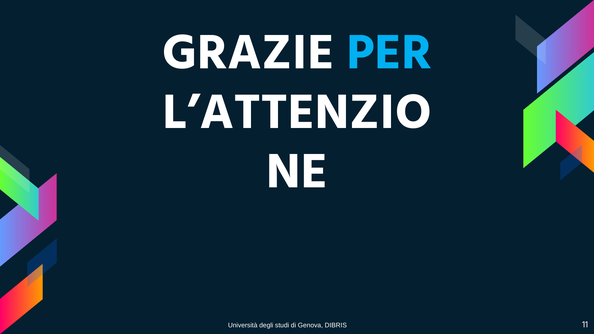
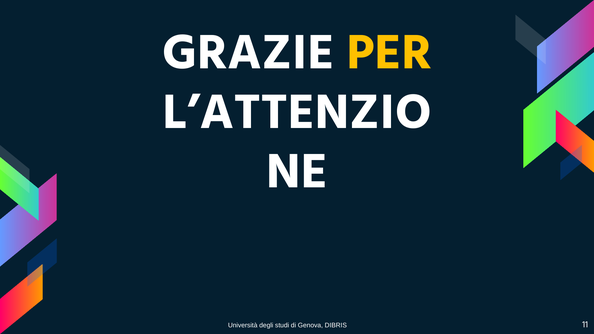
PER colour: light blue -> yellow
